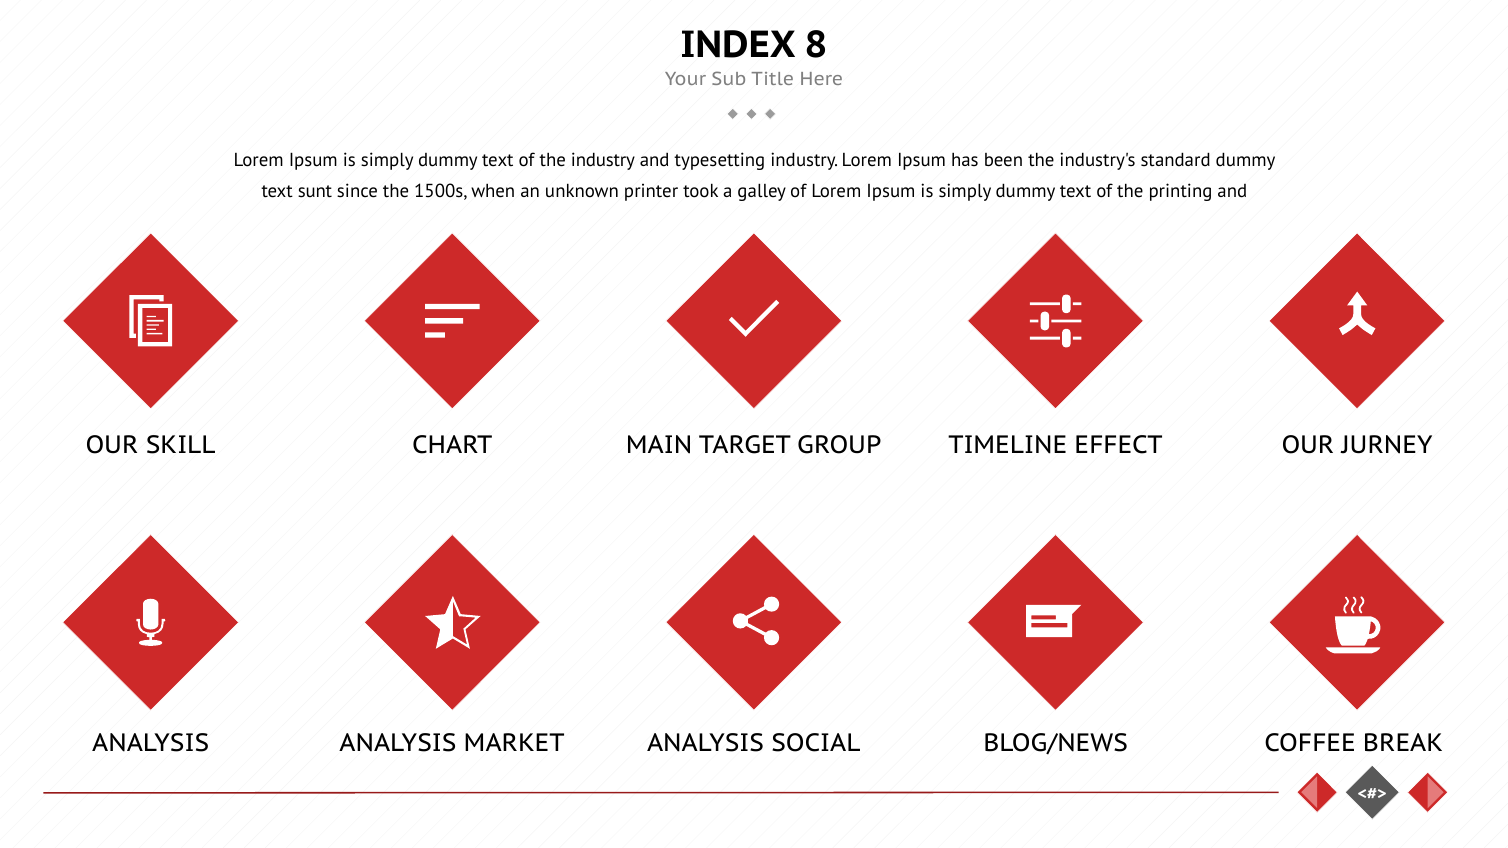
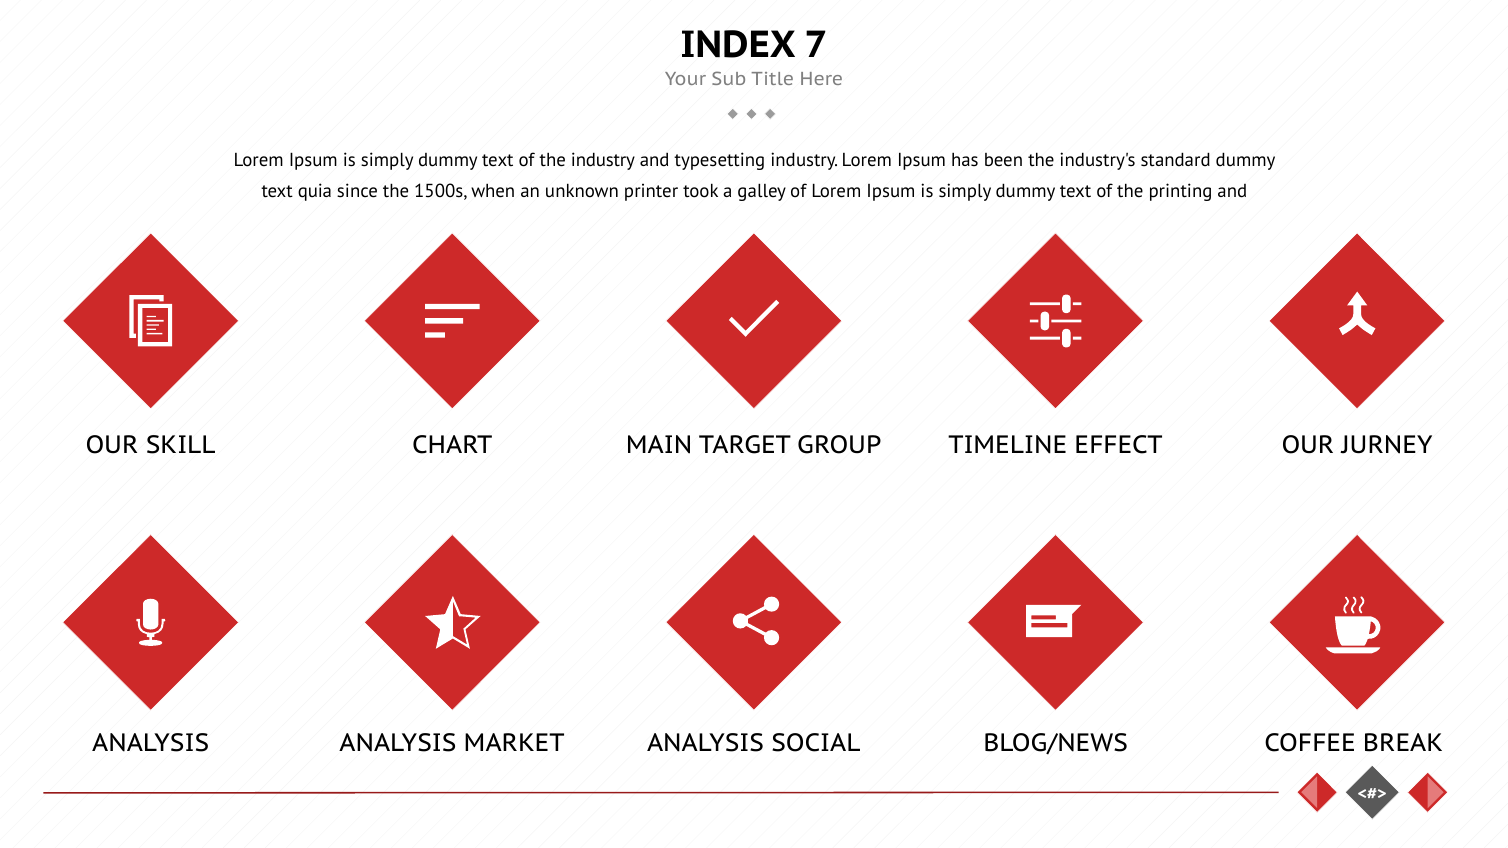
8: 8 -> 7
sunt: sunt -> quia
